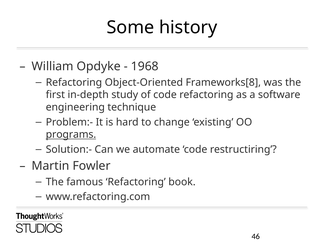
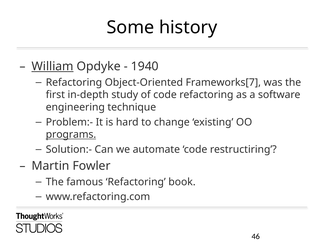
William underline: none -> present
1968: 1968 -> 1940
Frameworks[8: Frameworks[8 -> Frameworks[7
